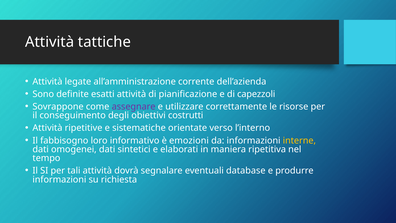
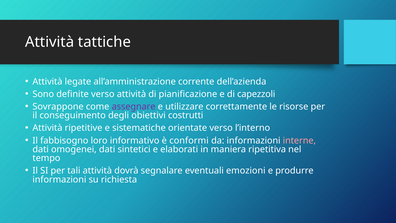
definite esatti: esatti -> verso
emozioni: emozioni -> conformi
interne colour: yellow -> pink
database: database -> emozioni
